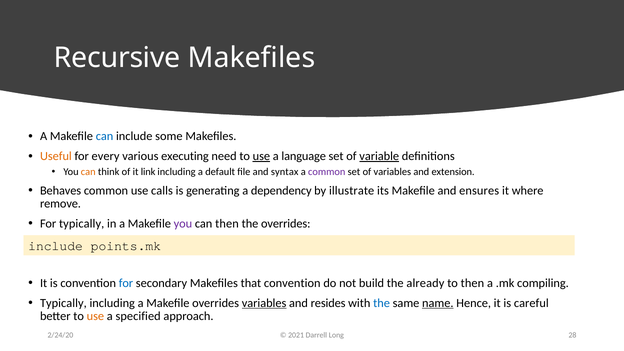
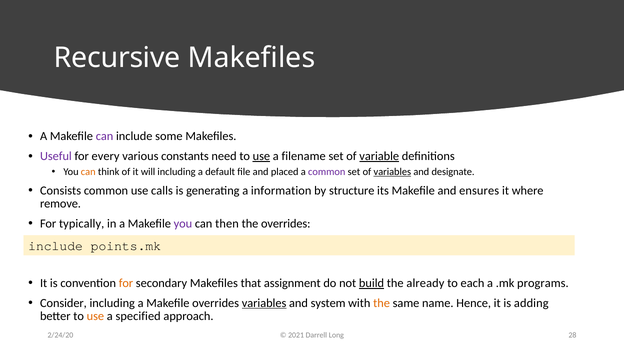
can at (105, 136) colour: blue -> purple
Useful colour: orange -> purple
executing: executing -> constants
language: language -> filename
link: link -> will
syntax: syntax -> placed
variables at (392, 172) underline: none -> present
extension: extension -> designate
Behaves: Behaves -> Consists
dependency: dependency -> information
illustrate: illustrate -> structure
for at (126, 283) colour: blue -> orange
that convention: convention -> assignment
build underline: none -> present
to then: then -> each
compiling: compiling -> programs
Typically at (63, 303): Typically -> Consider
resides: resides -> system
the at (382, 303) colour: blue -> orange
name underline: present -> none
careful: careful -> adding
